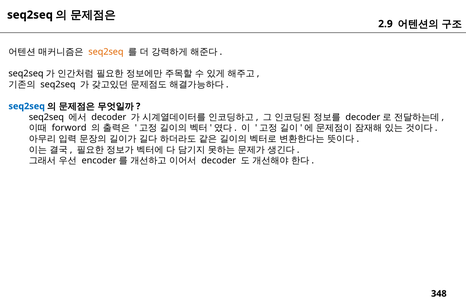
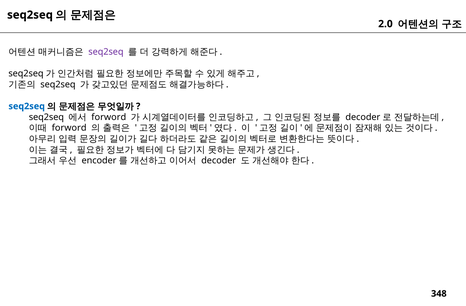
2.9: 2.9 -> 2.0
seq2seq at (106, 52) colour: orange -> purple
decoder at (109, 117): decoder -> forword
